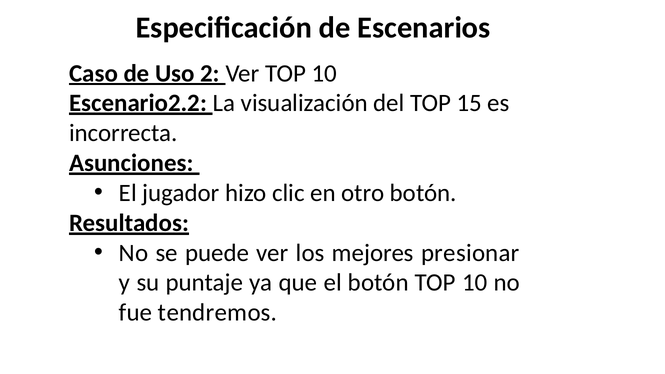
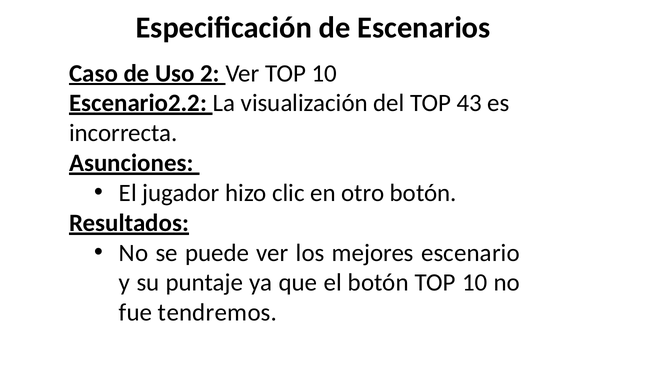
15: 15 -> 43
presionar: presionar -> escenario
